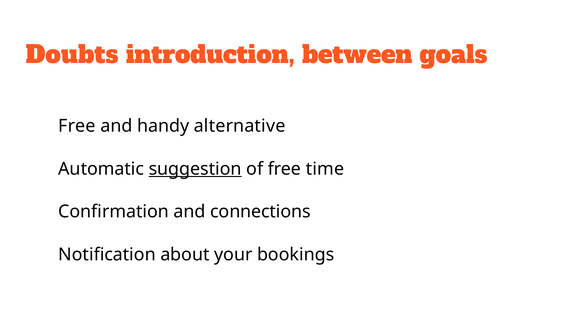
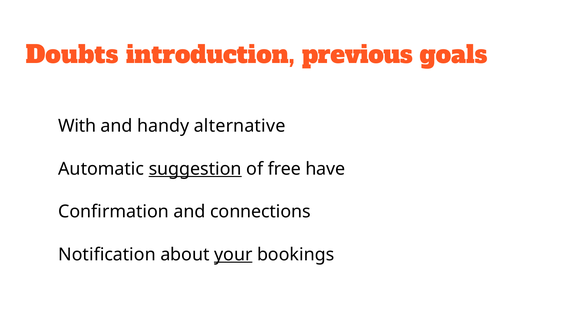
between: between -> previous
Free at (77, 126): Free -> With
time: time -> have
your underline: none -> present
